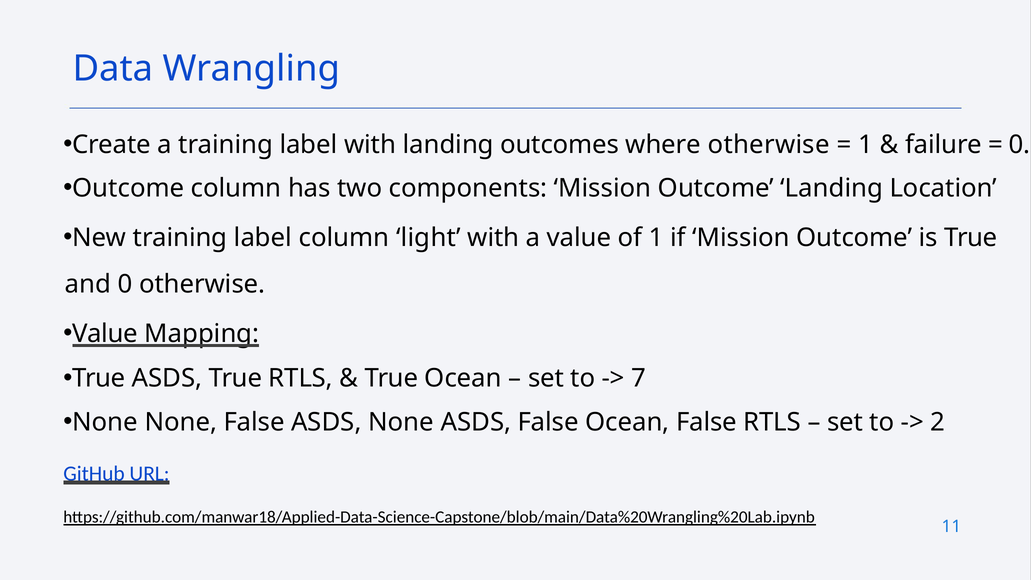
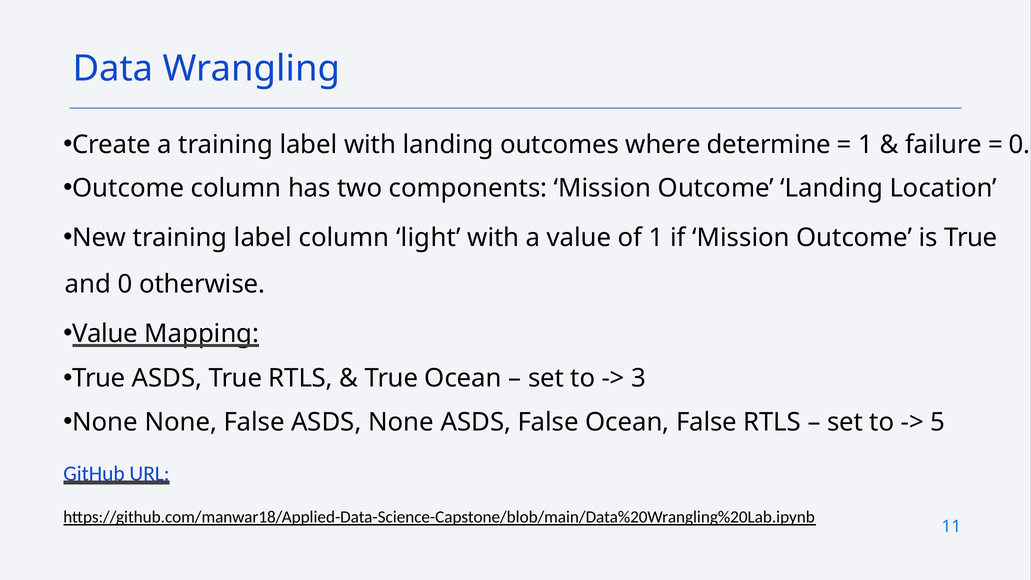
where otherwise: otherwise -> determine
7: 7 -> 3
2: 2 -> 5
